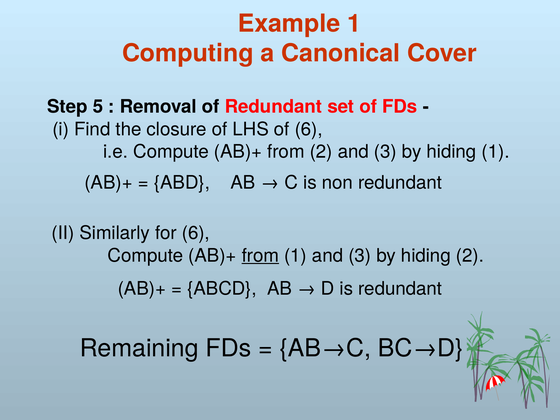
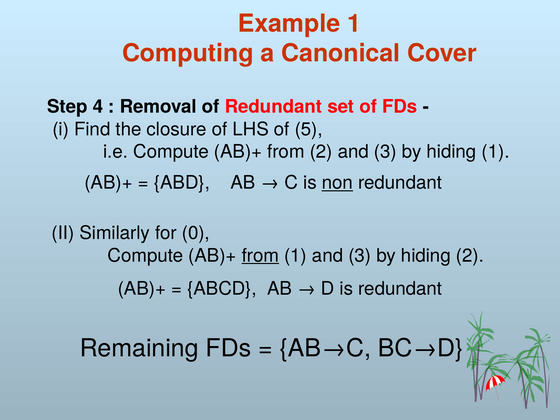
5: 5 -> 4
of 6: 6 -> 5
non underline: none -> present
for 6: 6 -> 0
